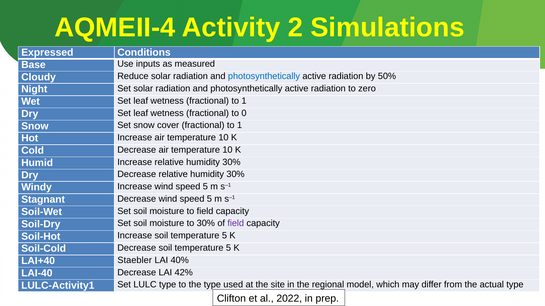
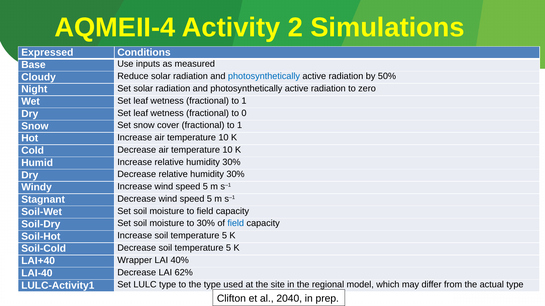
field at (236, 224) colour: purple -> blue
Staebler: Staebler -> Wrapper
42%: 42% -> 62%
2022: 2022 -> 2040
